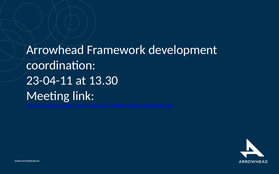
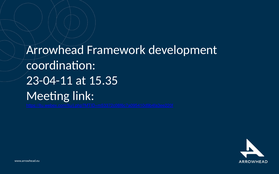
13.30: 13.30 -> 15.35
